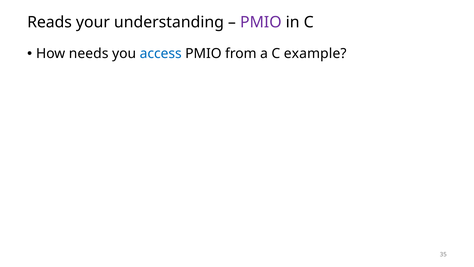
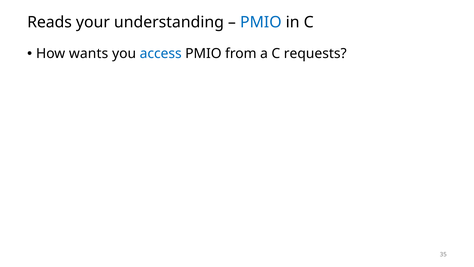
PMIO at (261, 22) colour: purple -> blue
needs: needs -> wants
example: example -> requests
